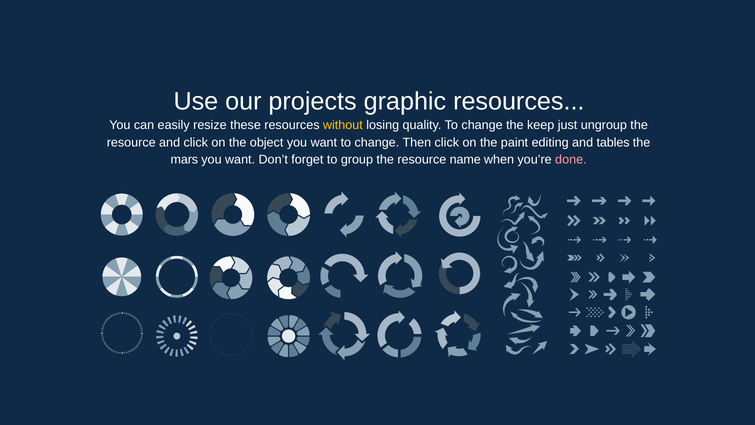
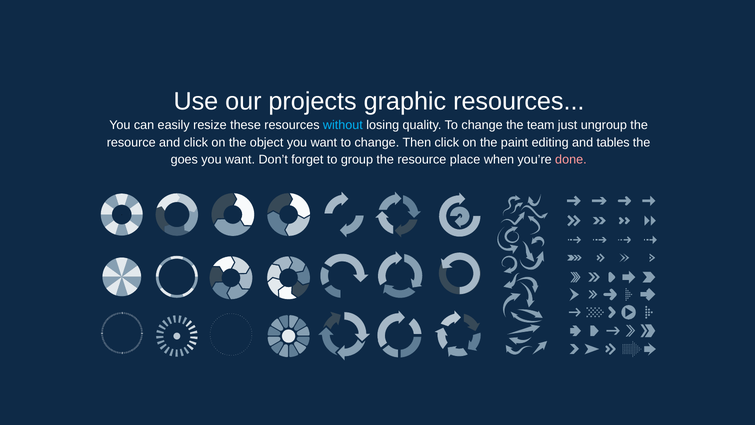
without colour: yellow -> light blue
keep: keep -> team
mars: mars -> goes
name: name -> place
